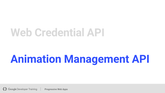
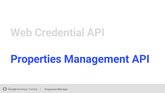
Animation: Animation -> Properties
